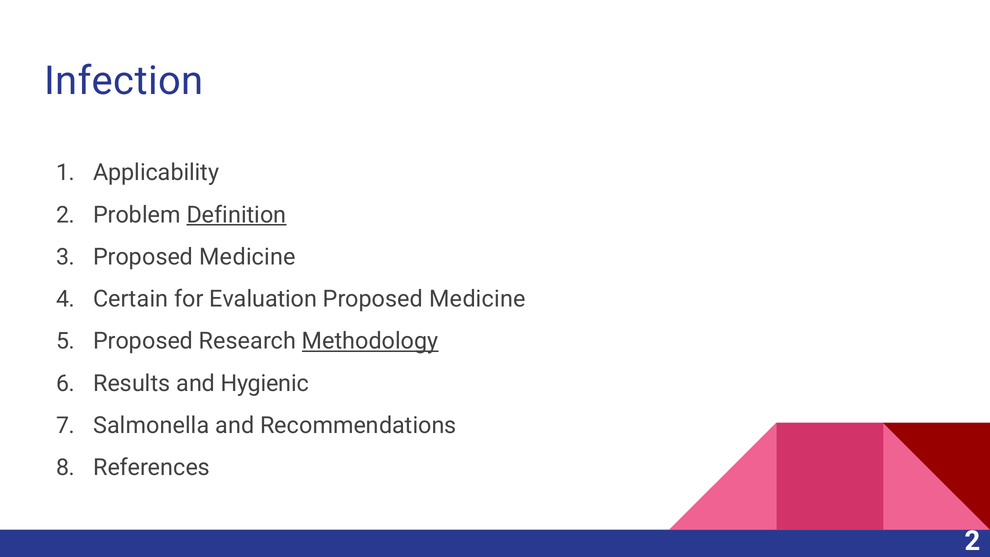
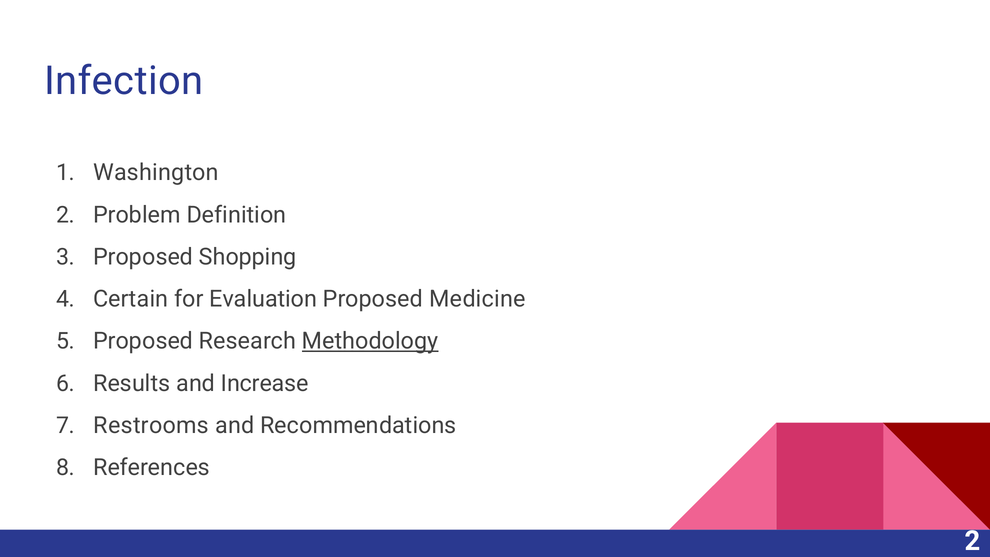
Applicability: Applicability -> Washington
Definition underline: present -> none
Medicine at (248, 257): Medicine -> Shopping
Hygienic: Hygienic -> Increase
Salmonella: Salmonella -> Restrooms
